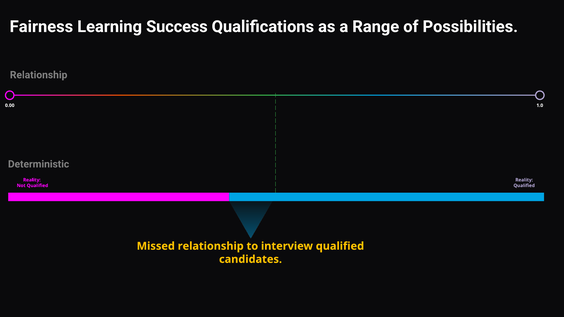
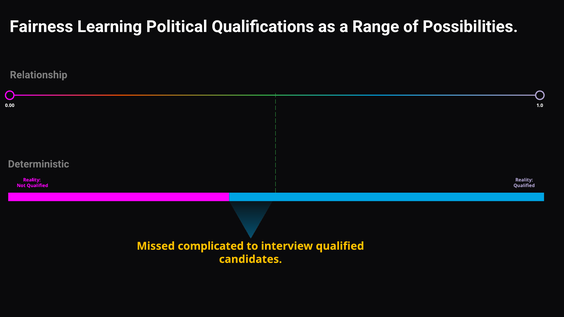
Success: Success -> Political
Missed relationship: relationship -> complicated
